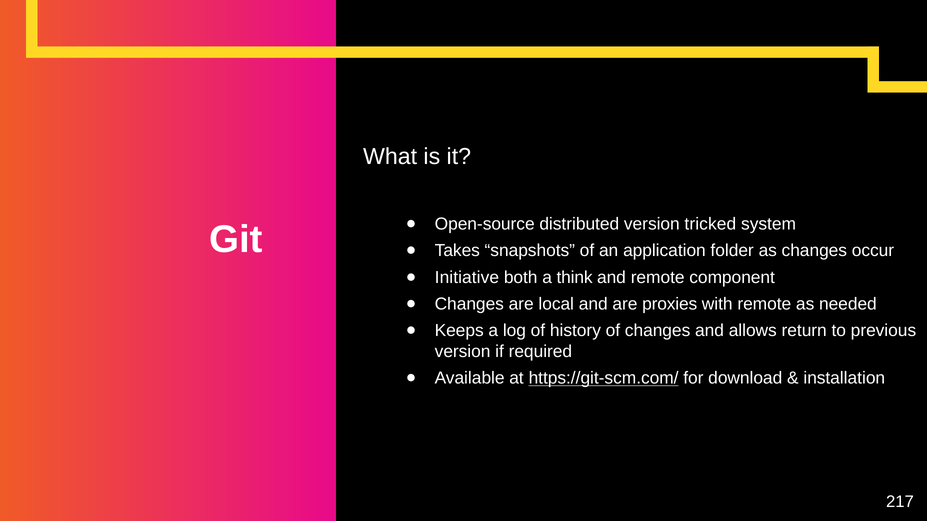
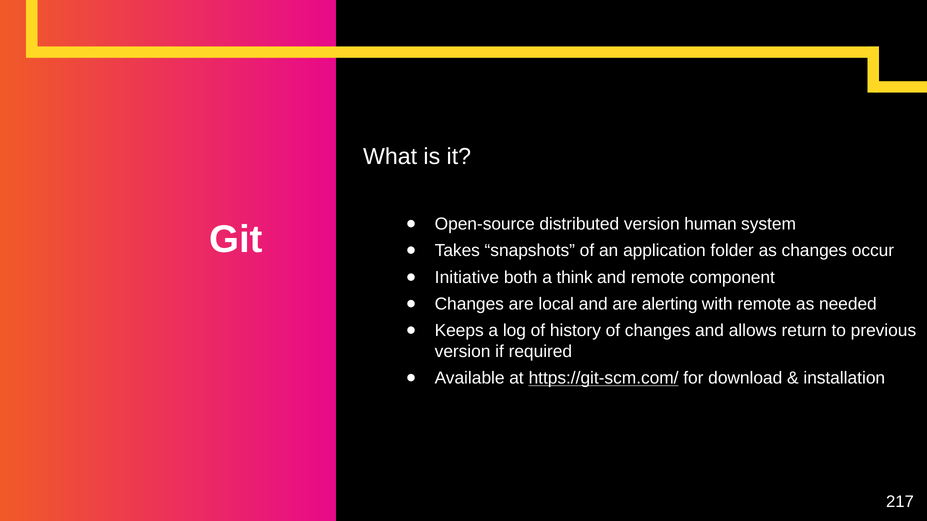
tricked: tricked -> human
proxies: proxies -> alerting
